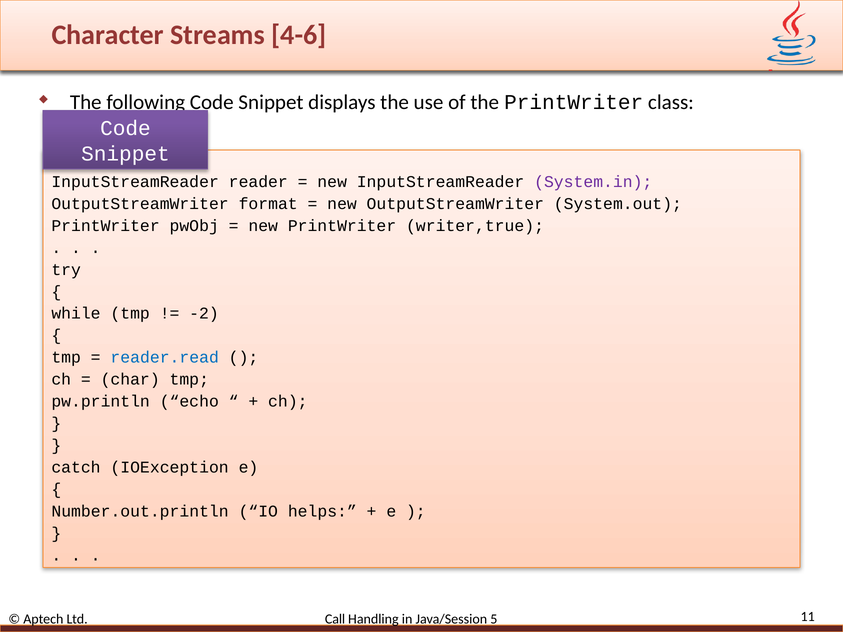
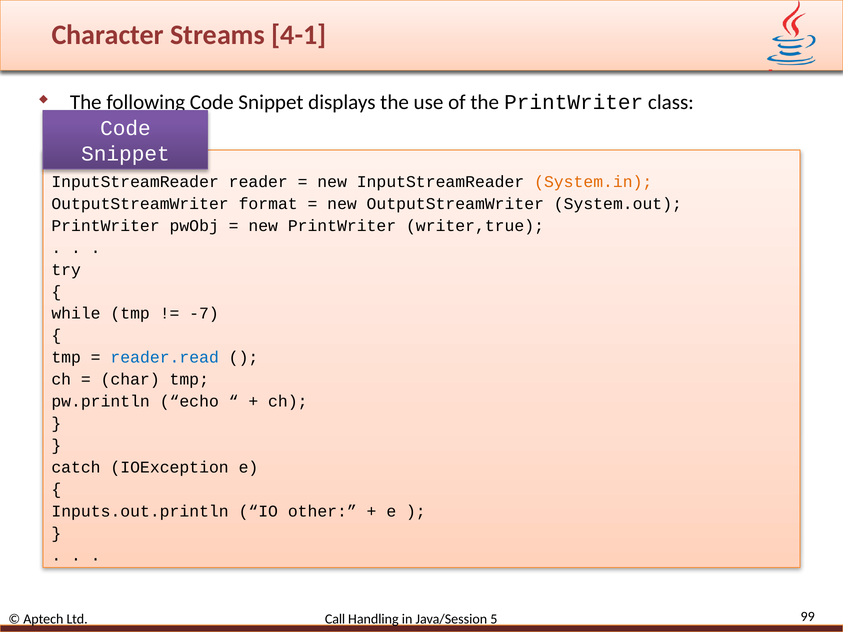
4-6: 4-6 -> 4-1
System.in colour: purple -> orange
-2: -2 -> -7
Number.out.println: Number.out.println -> Inputs.out.println
helps: helps -> other
11: 11 -> 99
